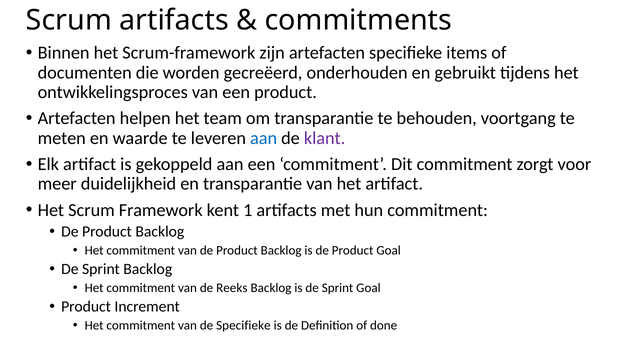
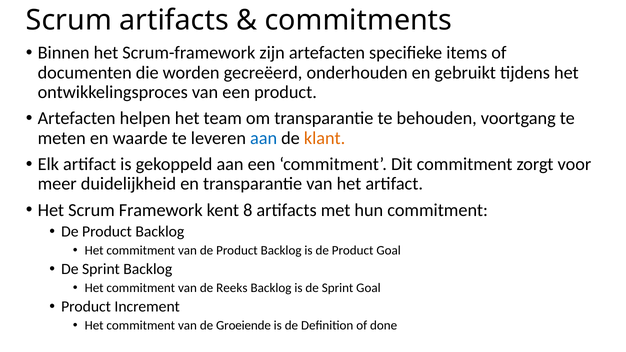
klant colour: purple -> orange
1: 1 -> 8
de Specifieke: Specifieke -> Groeiende
